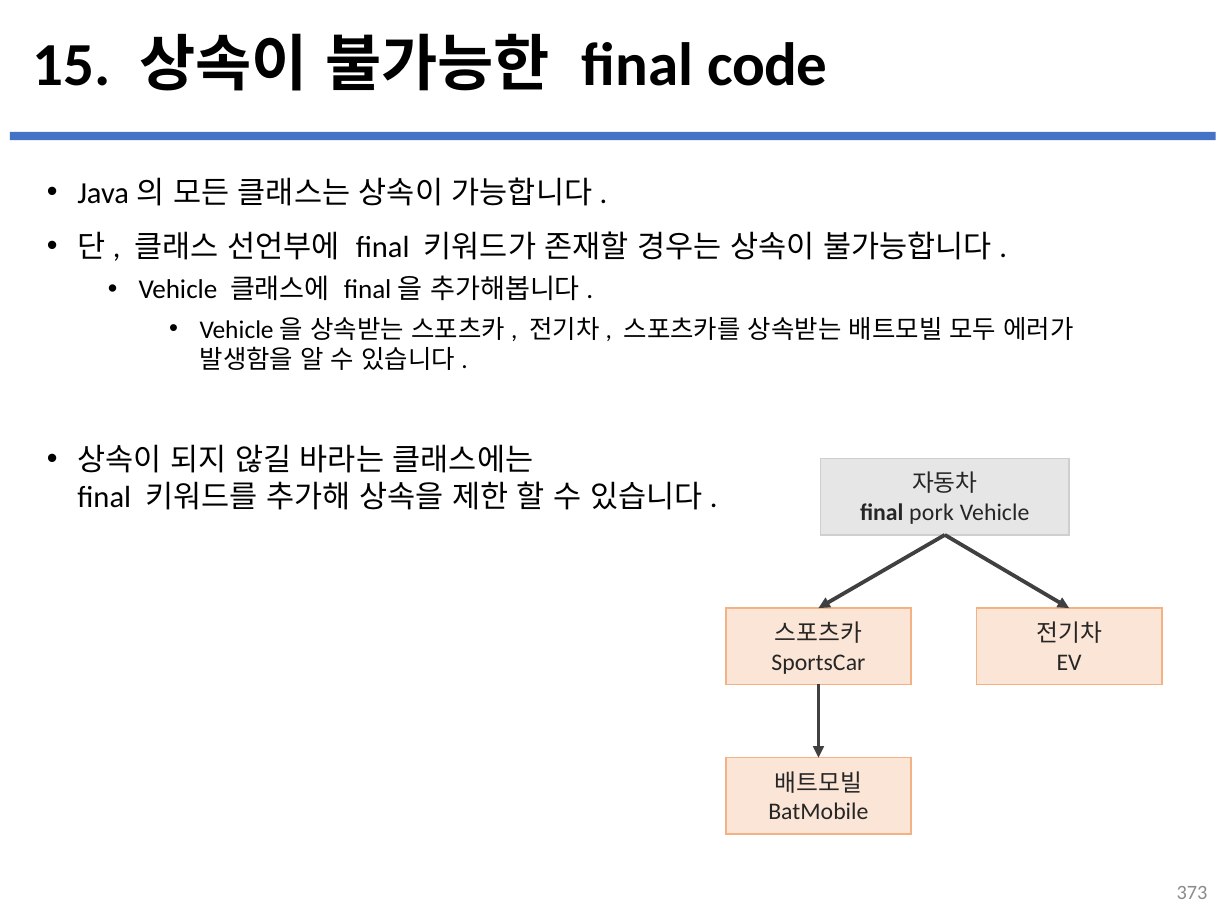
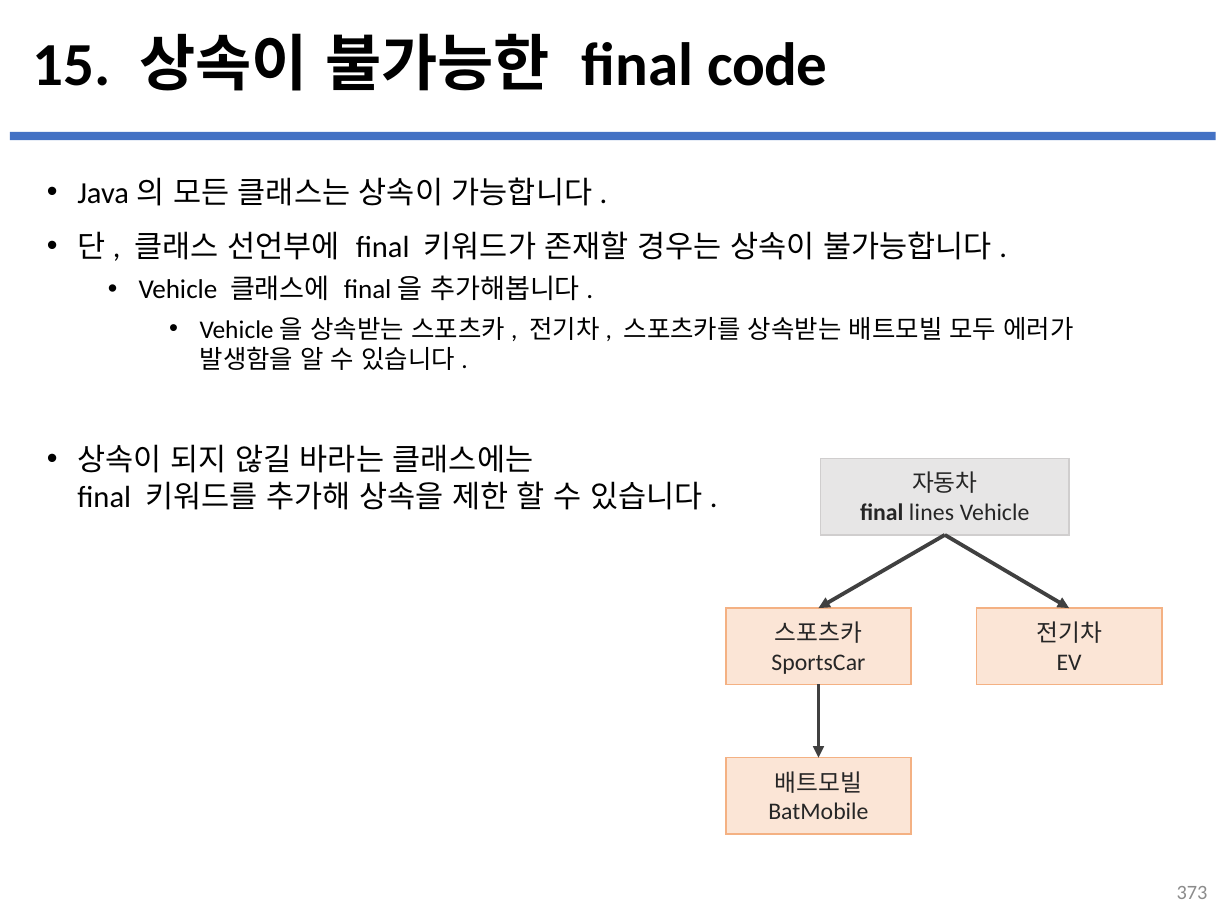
pork: pork -> lines
